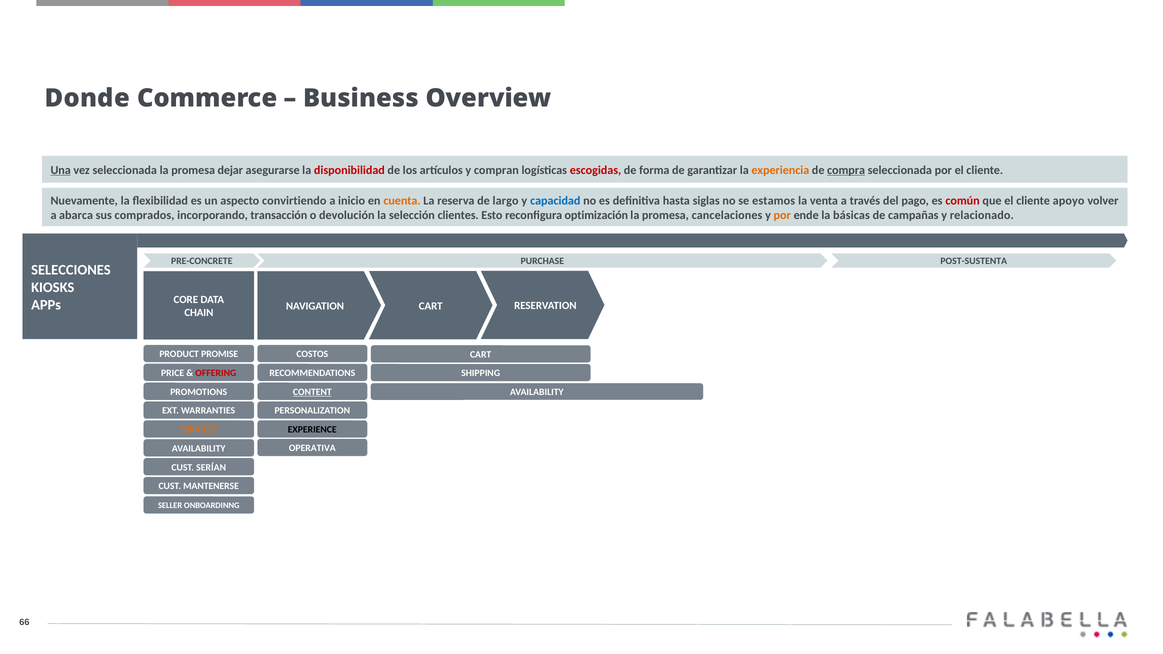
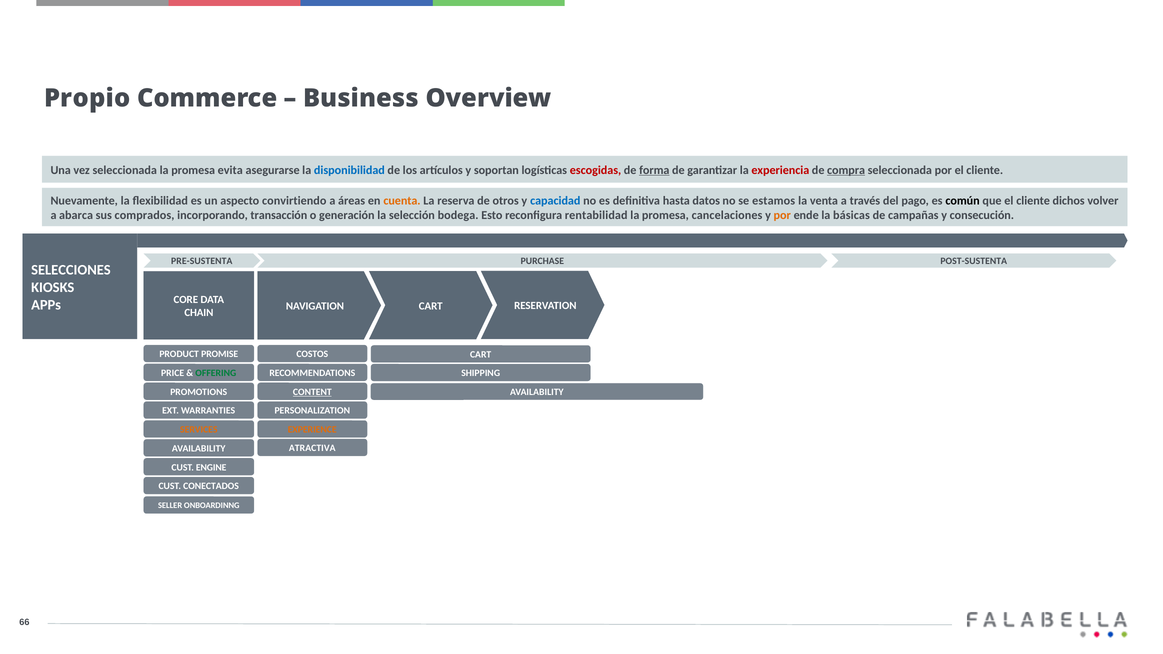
Donde: Donde -> Propio
Una underline: present -> none
dejar: dejar -> evita
disponibilidad colour: red -> blue
compran: compran -> soportan
forma underline: none -> present
experiencia colour: orange -> red
inicio: inicio -> áreas
largo: largo -> otros
siglas: siglas -> datos
común colour: red -> black
apoyo: apoyo -> dichos
devolución: devolución -> generación
clientes: clientes -> bodega
optimización: optimización -> rentabilidad
relacionado: relacionado -> consecución
PRE-CONCRETE: PRE-CONCRETE -> PRE-SUSTENTA
OFFERING colour: red -> green
EXPERIENCE colour: black -> orange
OPERATIVA: OPERATIVA -> ATRACTIVA
SERÍAN: SERÍAN -> ENGINE
MANTENERSE: MANTENERSE -> CONECTADOS
